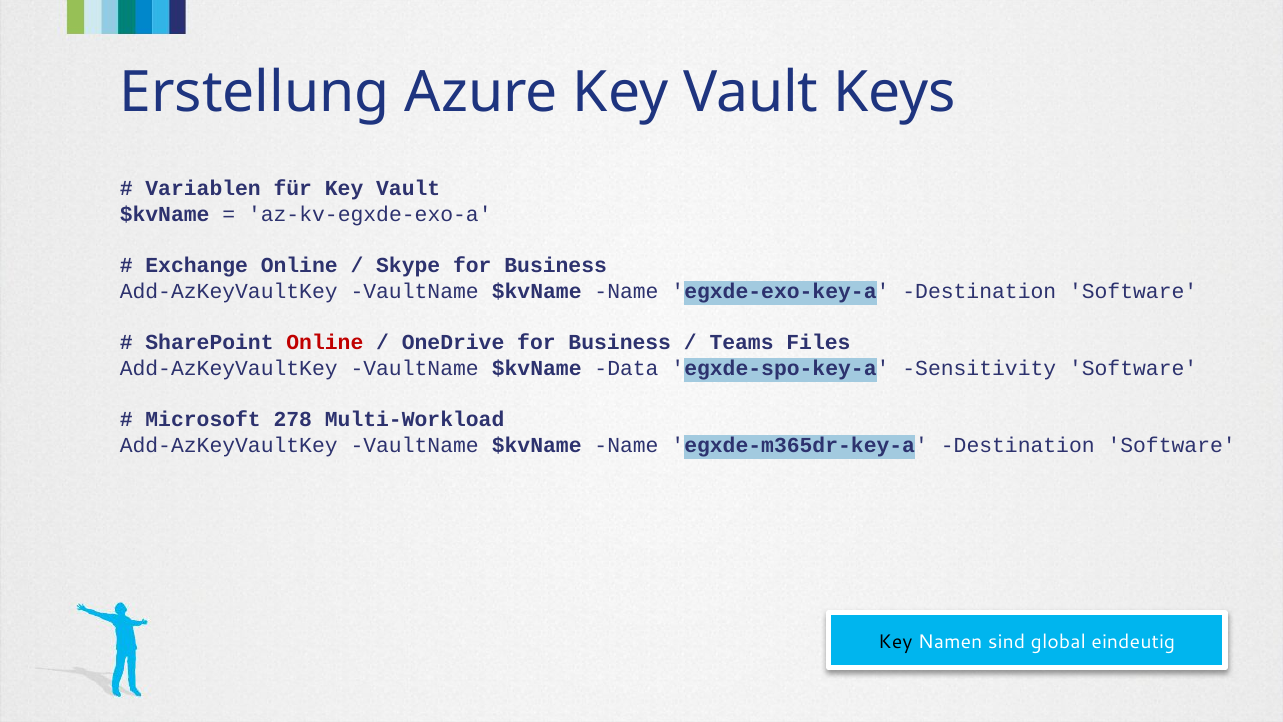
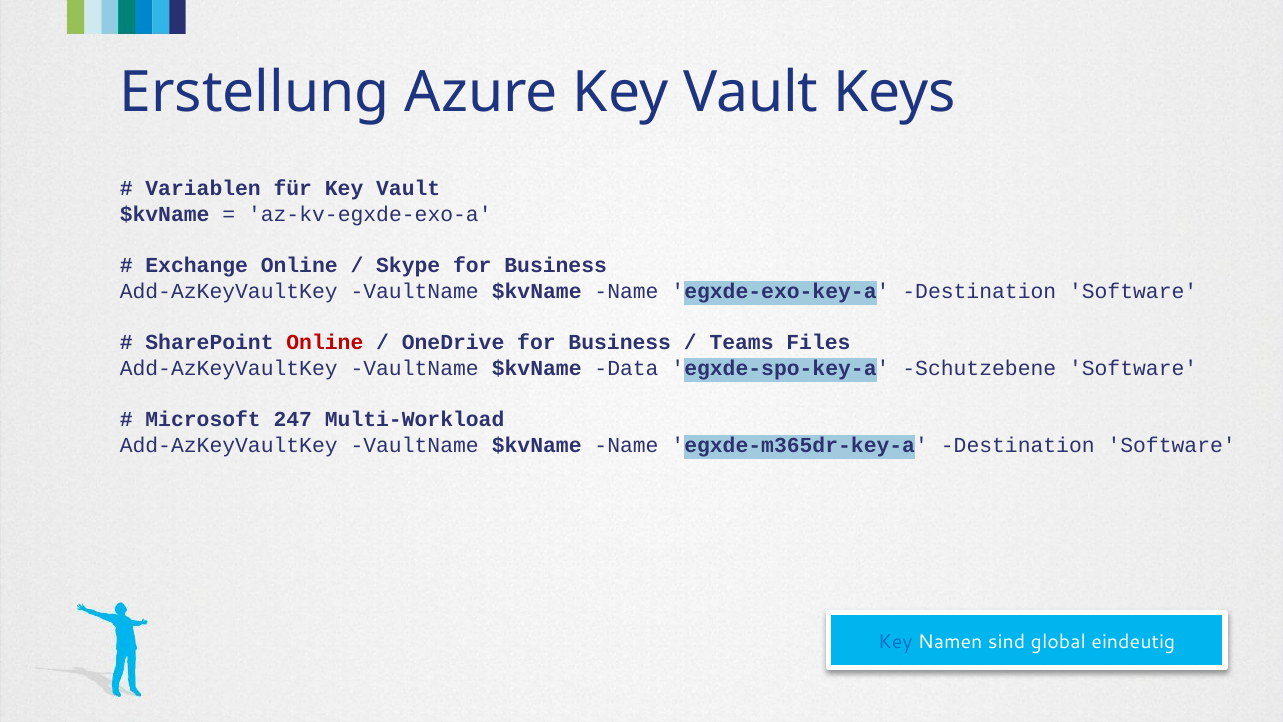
Sensitivity: Sensitivity -> Schutzebene
278: 278 -> 247
Key at (895, 641) colour: black -> blue
